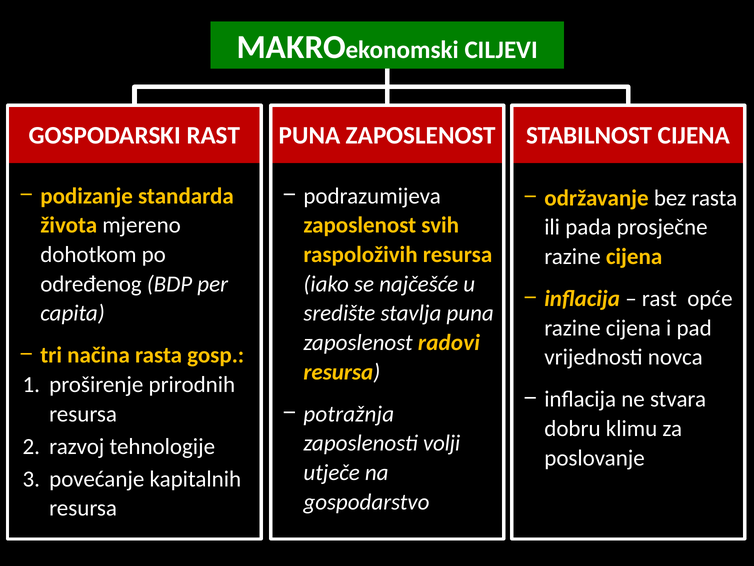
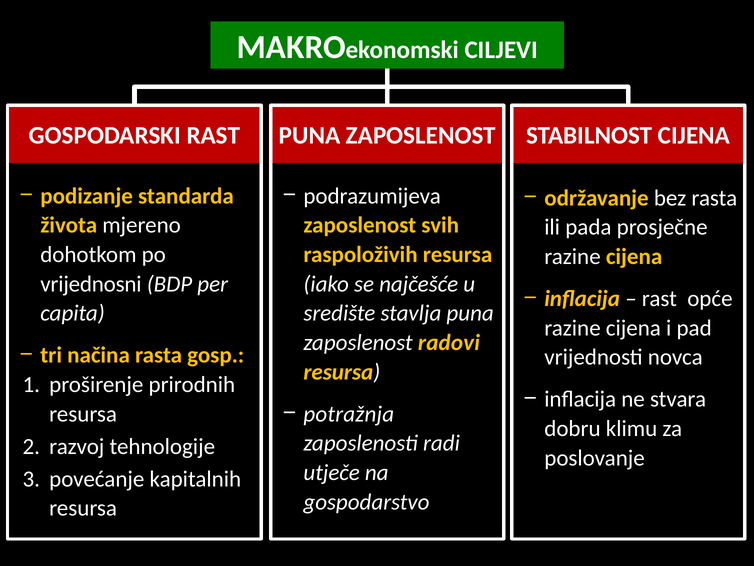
određenog: određenog -> vrijednosni
volji: volji -> radi
